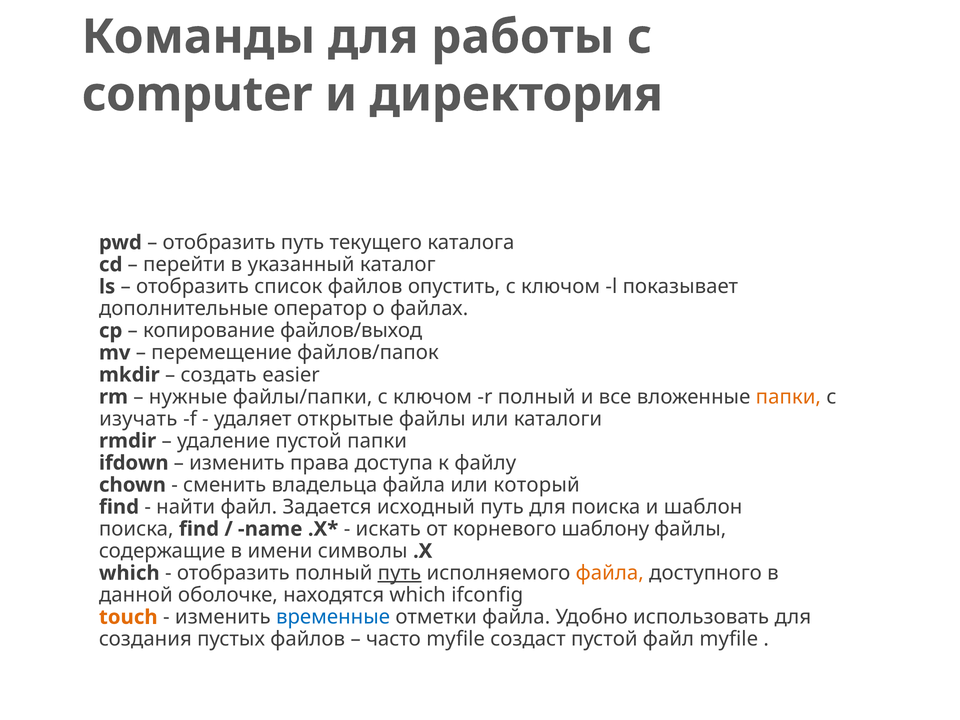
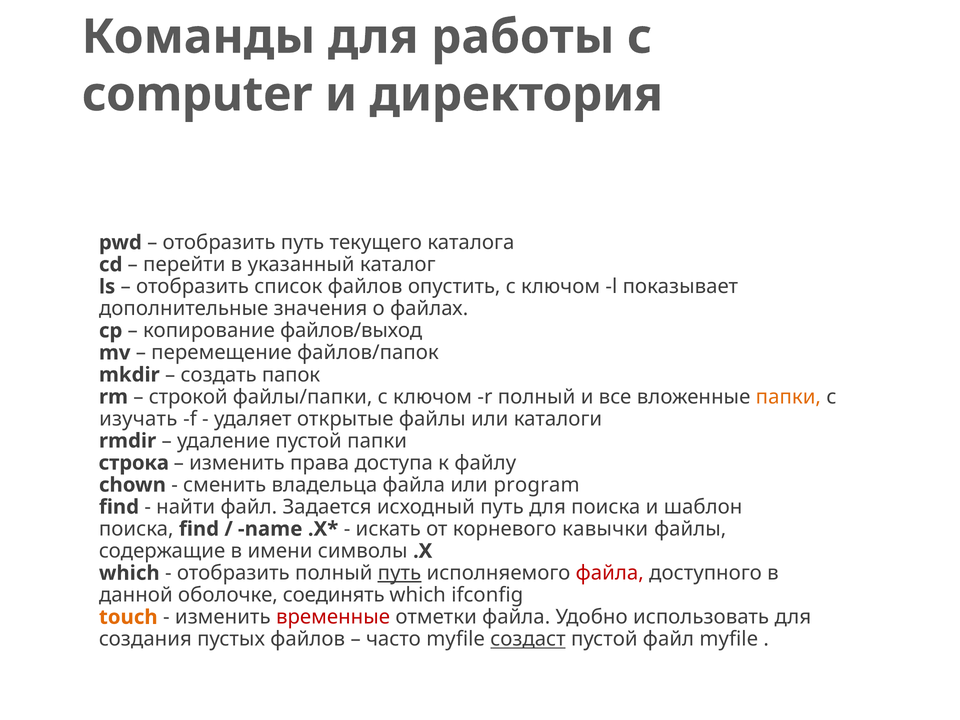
оператор: оператор -> значения
easier: easier -> папок
нужные: нужные -> строкой
ifdown: ifdown -> строка
который: который -> program
шаблону: шаблону -> кавычки
файла at (610, 573) colour: orange -> red
находятся: находятся -> соединять
временные colour: blue -> red
создаст underline: none -> present
